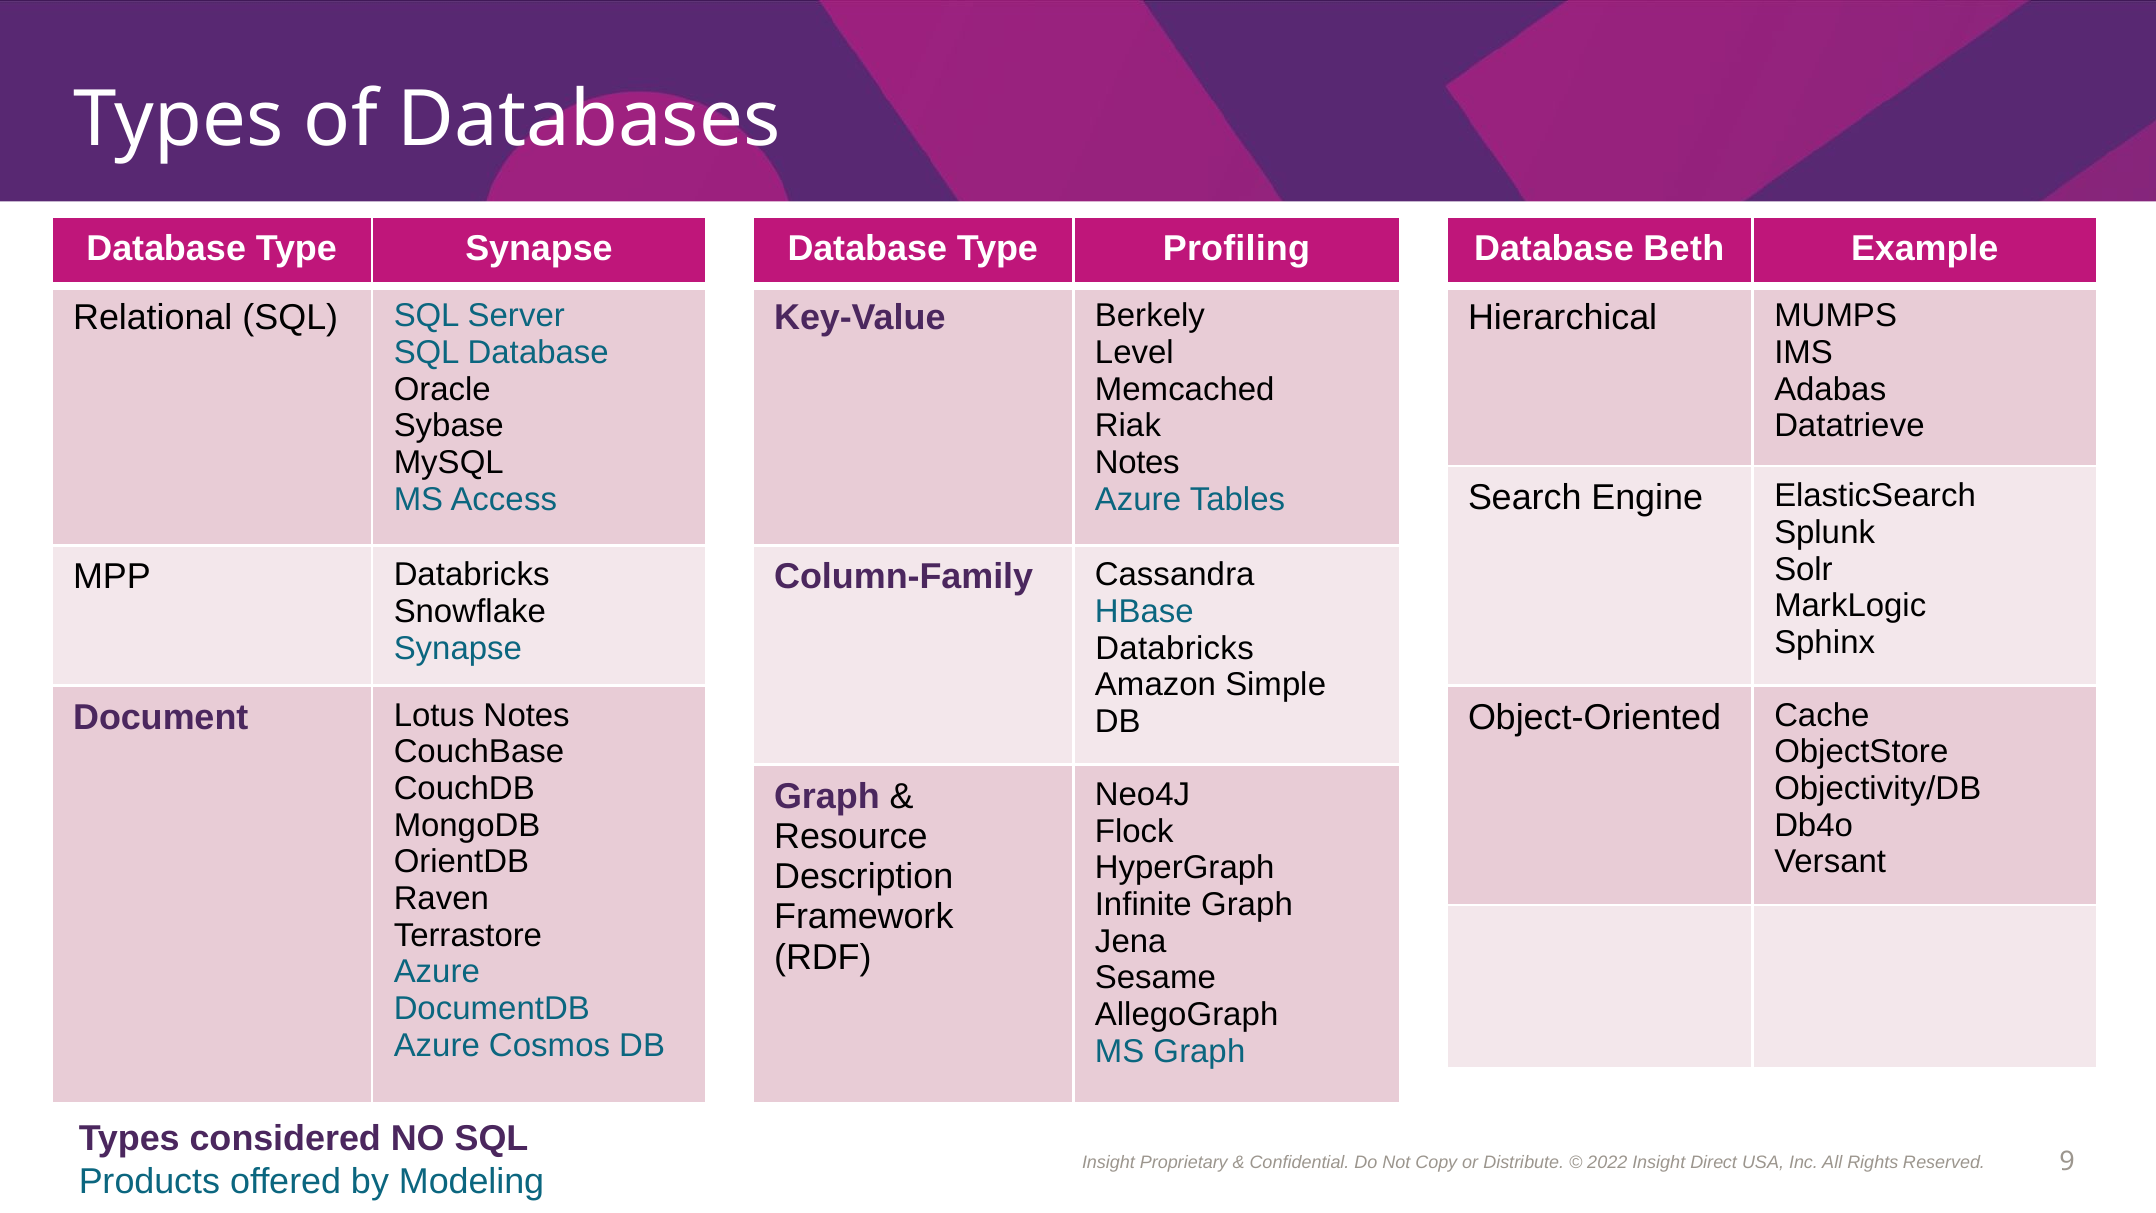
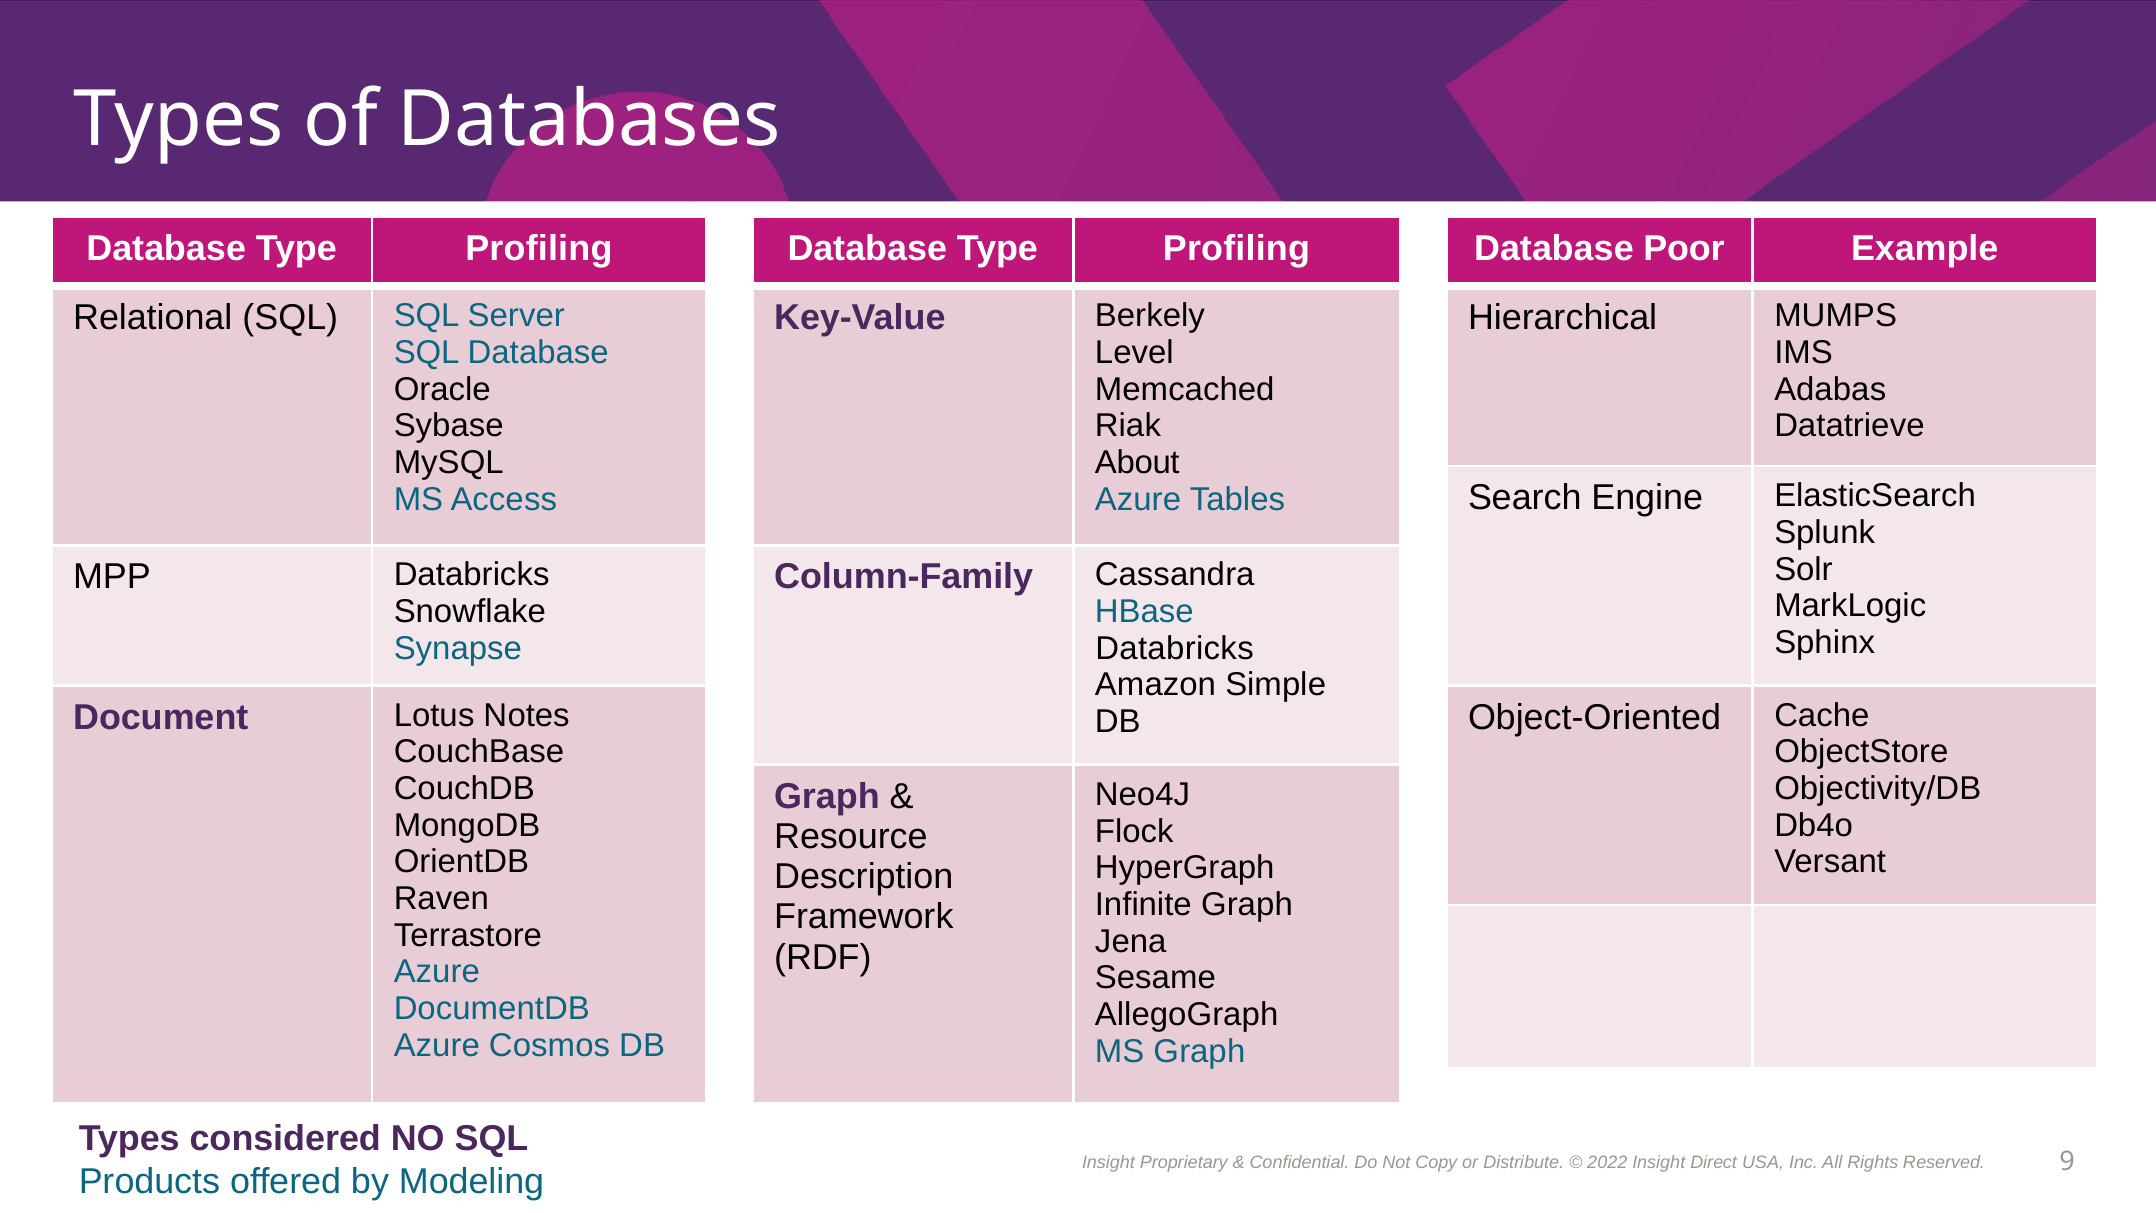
Synapse at (539, 248): Synapse -> Profiling
Beth: Beth -> Poor
Notes at (1137, 463): Notes -> About
